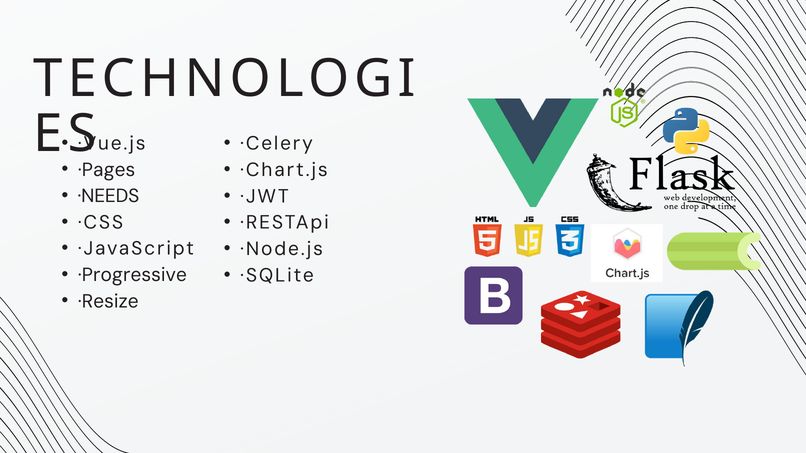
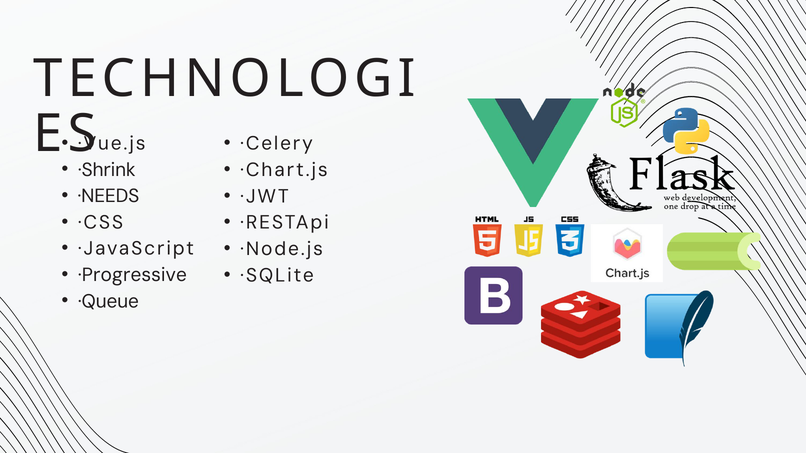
·Pages: ·Pages -> ·Shrink
·Resize: ·Resize -> ·Queue
